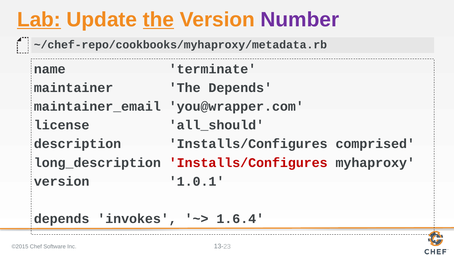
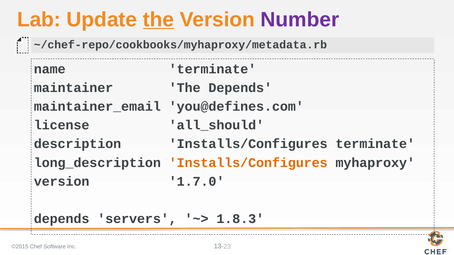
Lab underline: present -> none
you@wrapper.com: you@wrapper.com -> you@defines.com
Installs/Configures comprised: comprised -> terminate
Installs/Configures at (248, 163) colour: red -> orange
1.0.1: 1.0.1 -> 1.7.0
invokes: invokes -> servers
1.6.4: 1.6.4 -> 1.8.3
